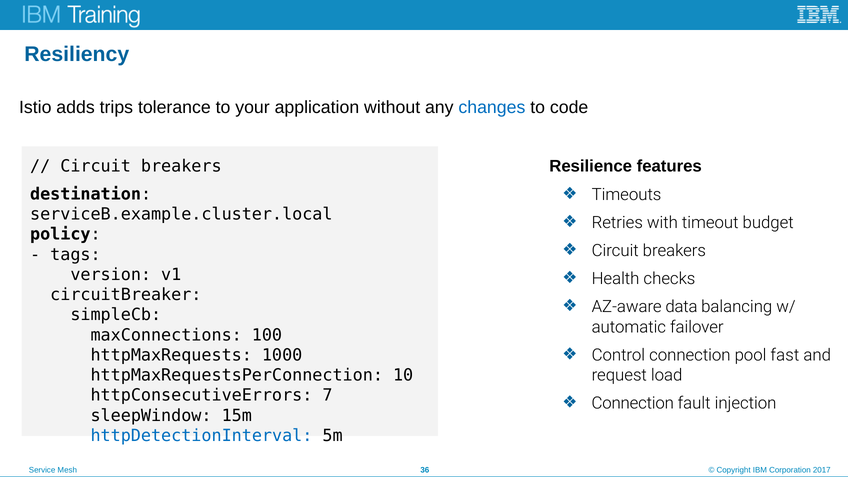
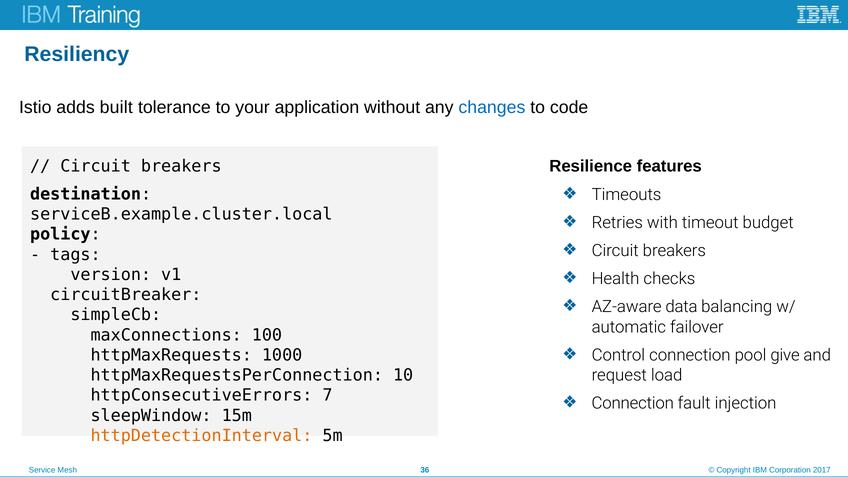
trips: trips -> built
fast: fast -> give
httpDetectionInterval colour: blue -> orange
